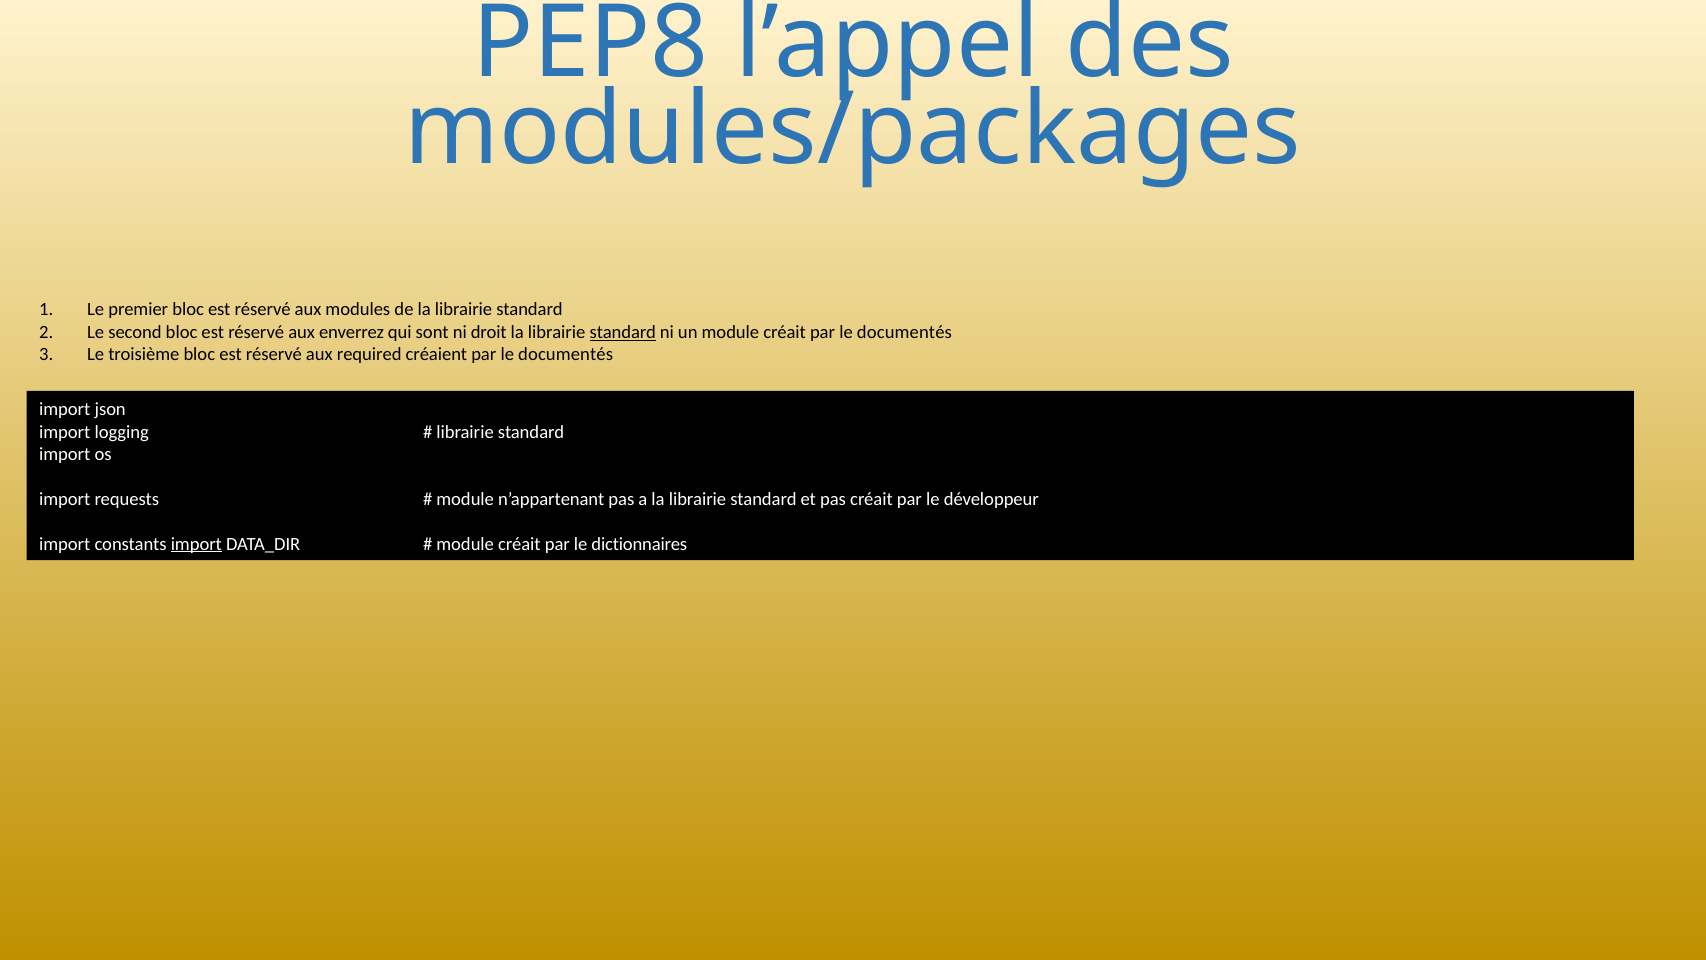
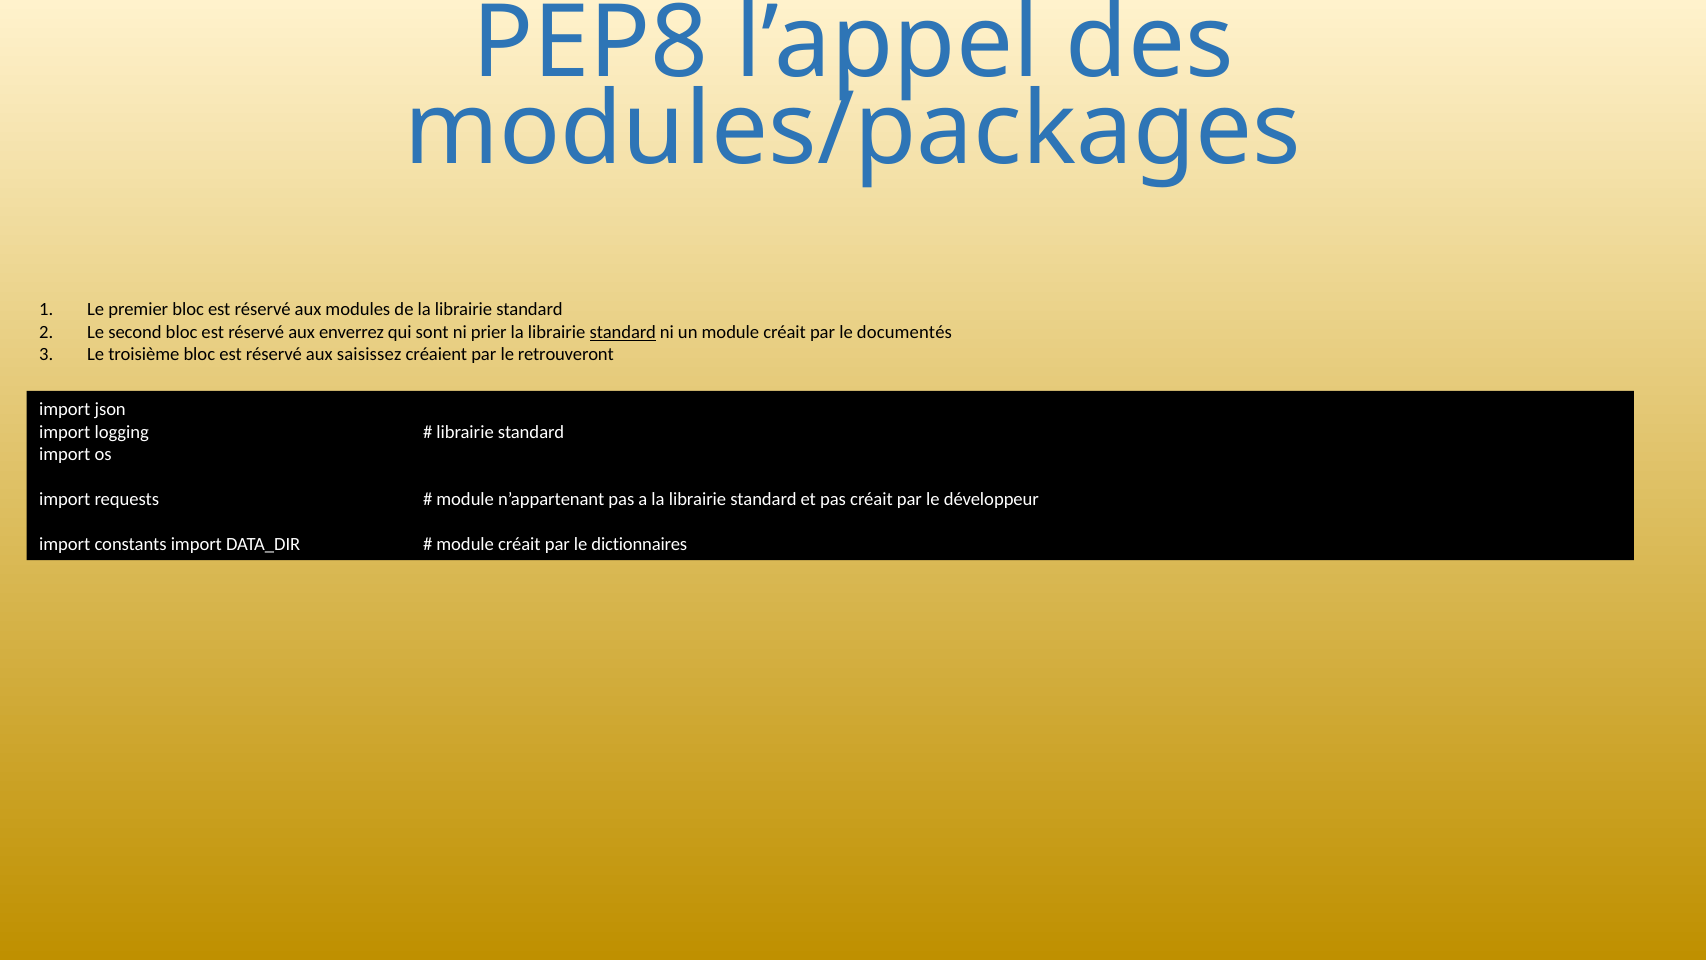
droit: droit -> prier
required: required -> saisissez
créaient par le documentés: documentés -> retrouveront
import at (196, 544) underline: present -> none
